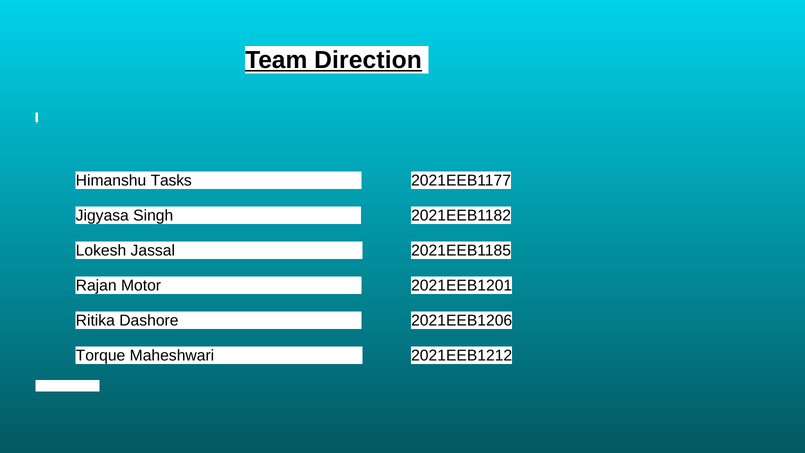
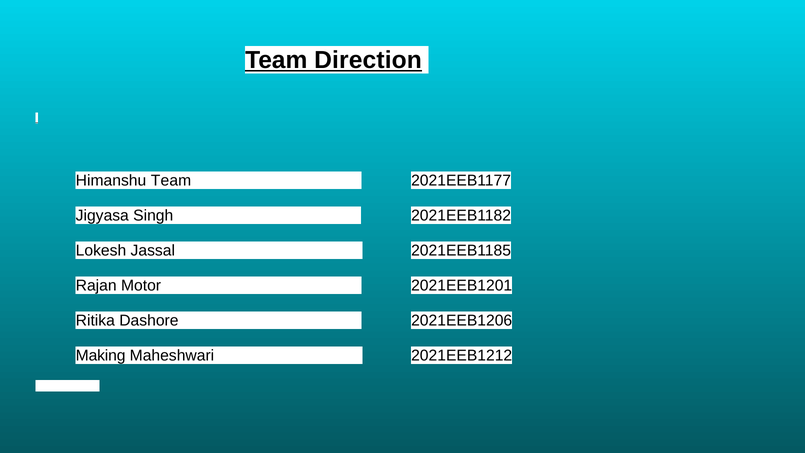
Himanshu Tasks: Tasks -> Team
Torque: Torque -> Making
